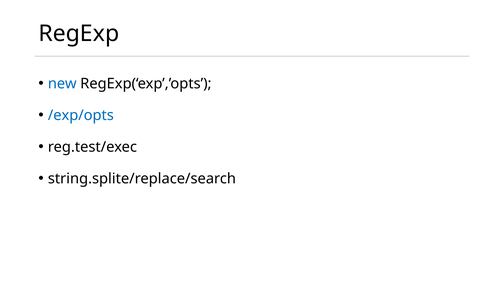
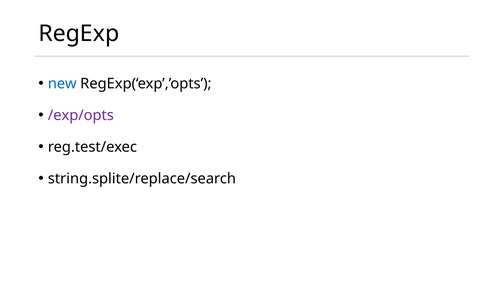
/exp/opts colour: blue -> purple
